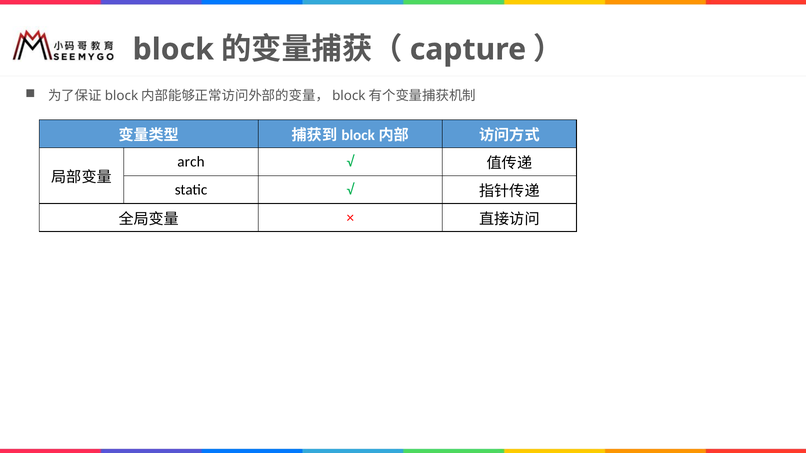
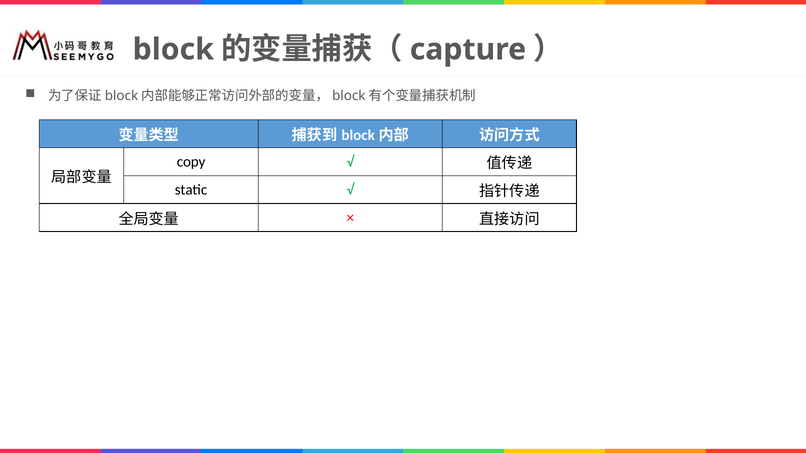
arch: arch -> copy
